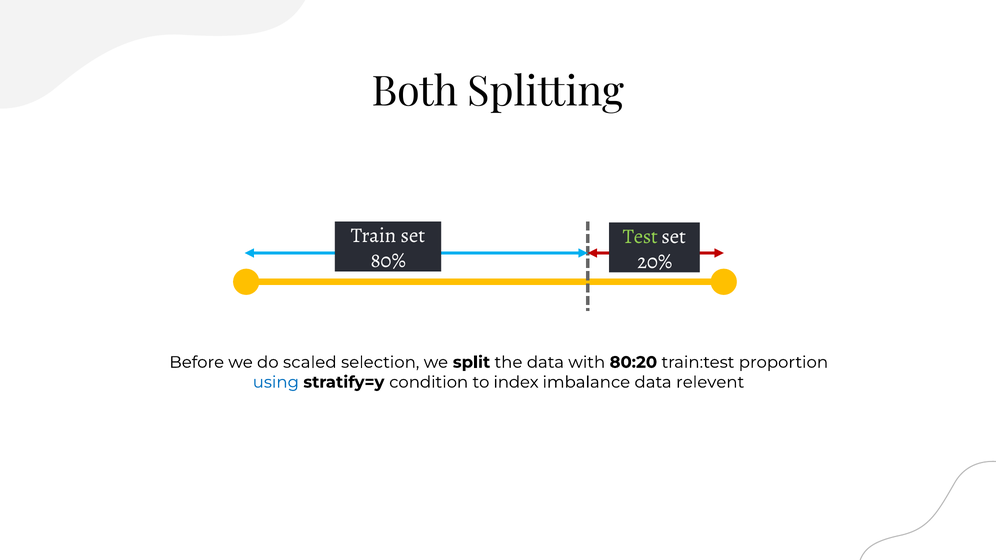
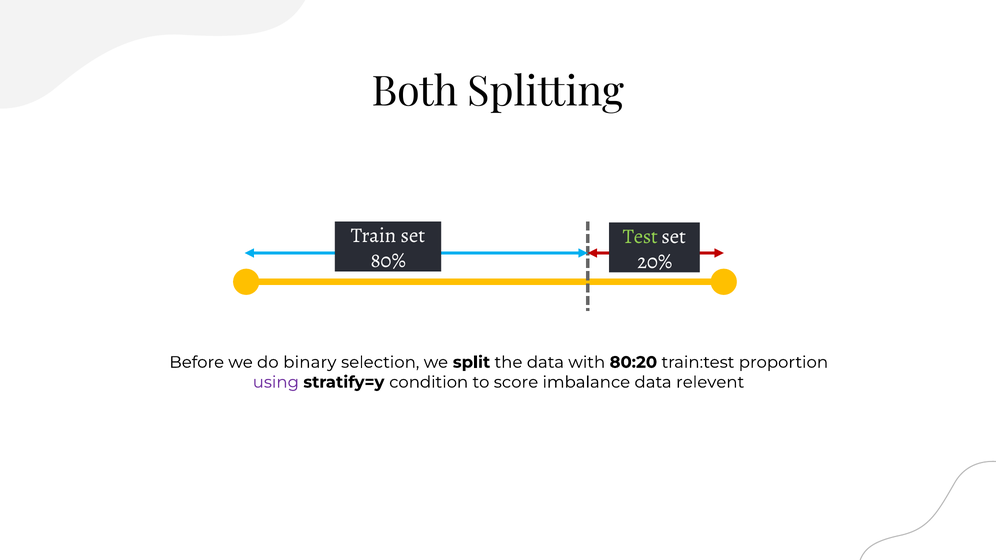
scaled: scaled -> binary
using colour: blue -> purple
index: index -> score
